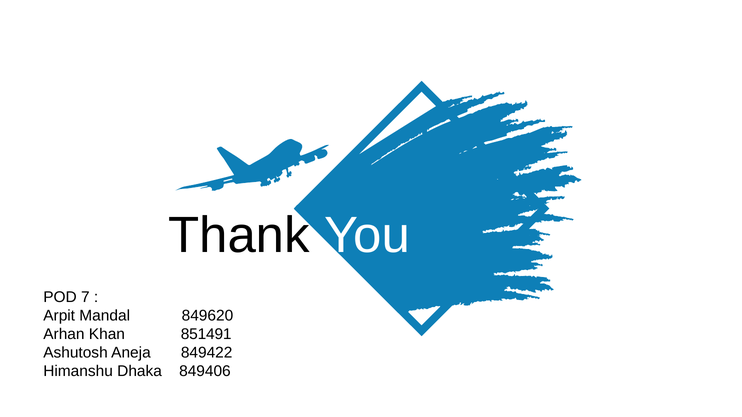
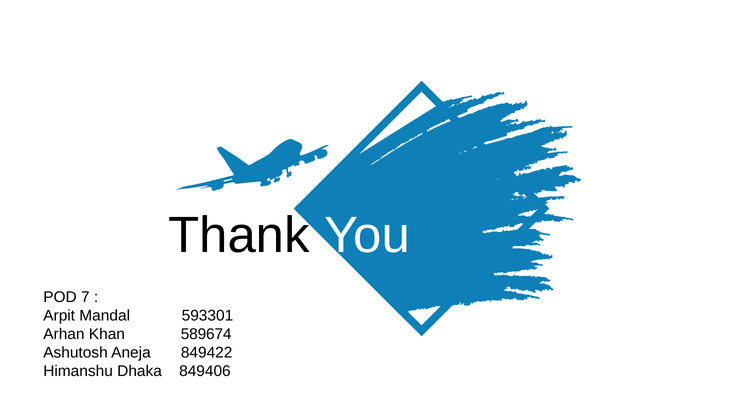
849620: 849620 -> 593301
851491: 851491 -> 589674
